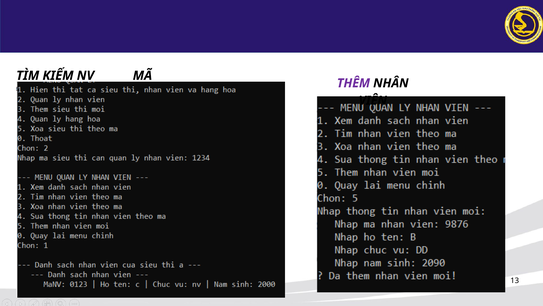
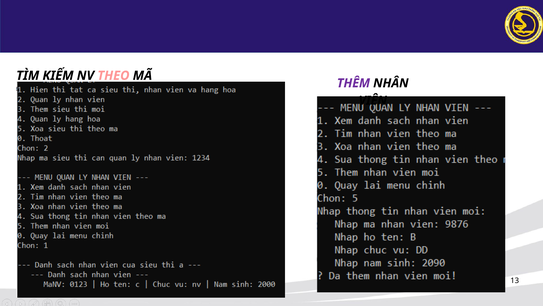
THEO colour: white -> pink
